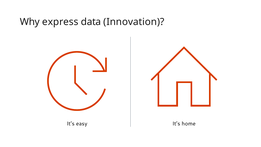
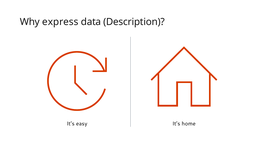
Innovation: Innovation -> Description
